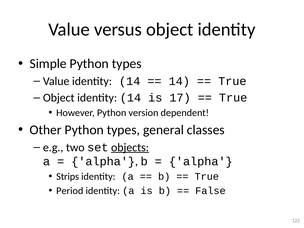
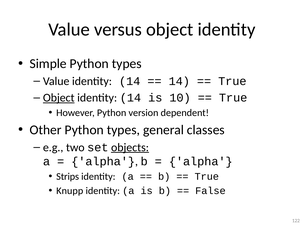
Object at (59, 98) underline: none -> present
17: 17 -> 10
Period: Period -> Knupp
